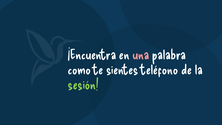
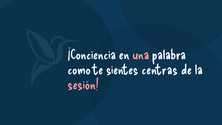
¡Encuentra: ¡Encuentra -> ¡Conciencia
teléfono: teléfono -> centras
sesión colour: light green -> pink
